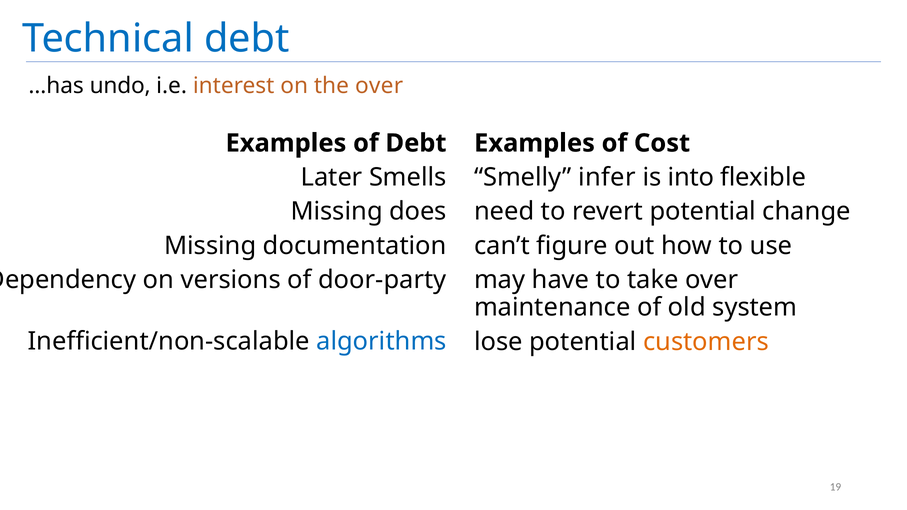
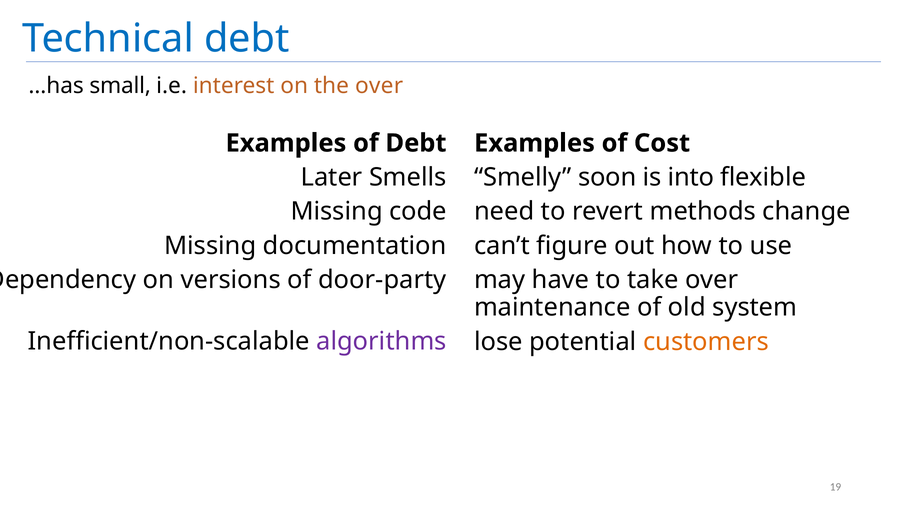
undo: undo -> small
infer: infer -> soon
does: does -> code
revert potential: potential -> methods
algorithms colour: blue -> purple
